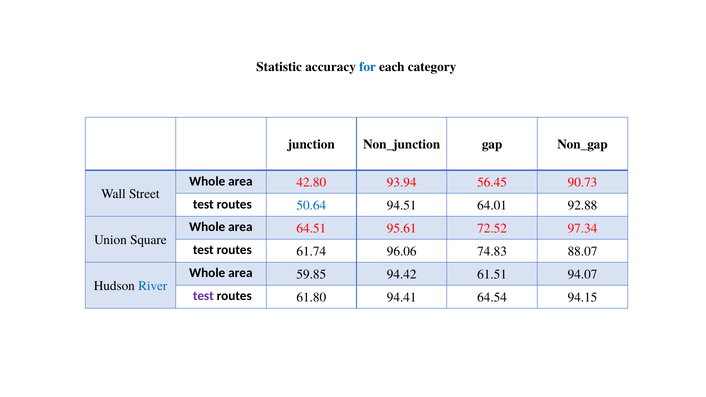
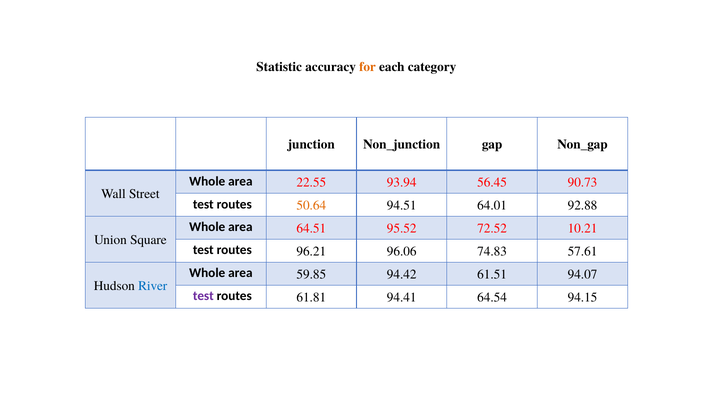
for colour: blue -> orange
42.80: 42.80 -> 22.55
50.64 colour: blue -> orange
95.61: 95.61 -> 95.52
97.34: 97.34 -> 10.21
61.74: 61.74 -> 96.21
88.07: 88.07 -> 57.61
61.80: 61.80 -> 61.81
